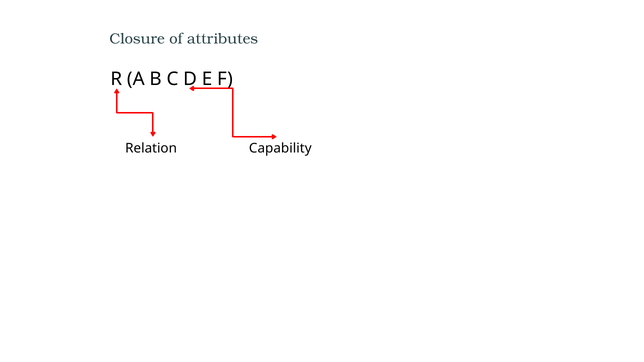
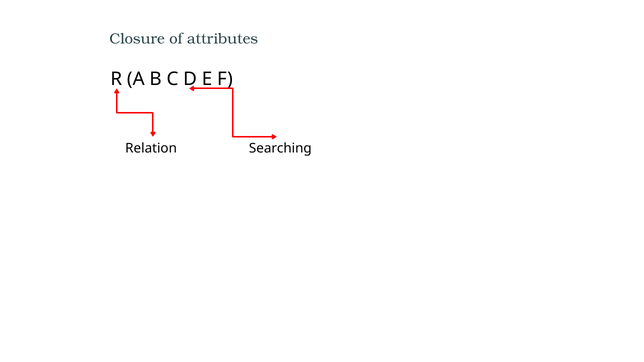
Capability: Capability -> Searching
